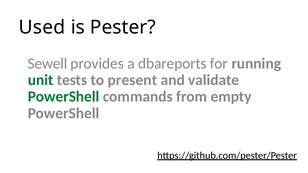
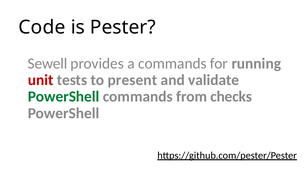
Used: Used -> Code
a dbareports: dbareports -> commands
unit colour: green -> red
empty: empty -> checks
